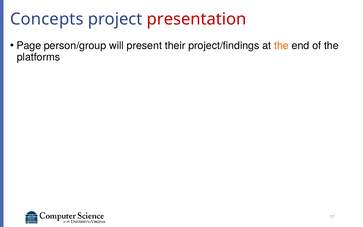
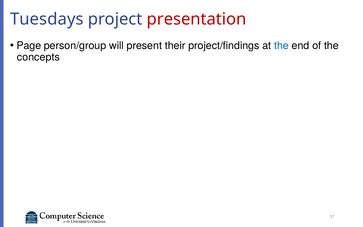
Concepts: Concepts -> Tuesdays
the at (281, 46) colour: orange -> blue
platforms: platforms -> concepts
